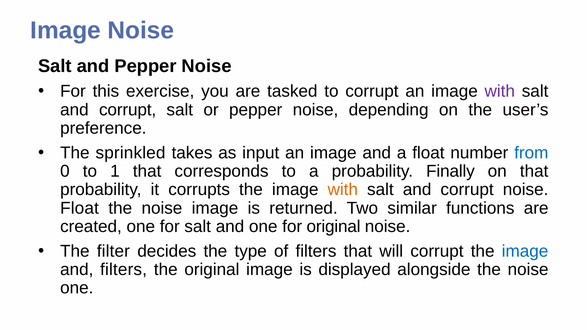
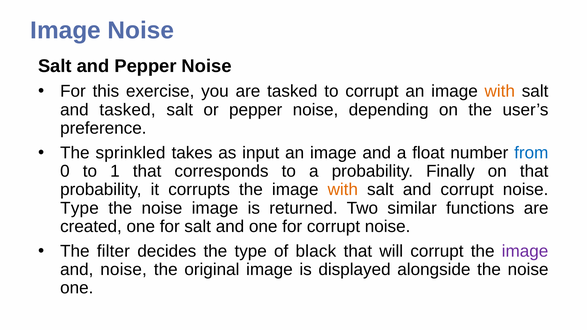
with at (500, 91) colour: purple -> orange
corrupt at (128, 110): corrupt -> tasked
Float at (80, 208): Float -> Type
for original: original -> corrupt
of filters: filters -> black
image at (525, 251) colour: blue -> purple
and filters: filters -> noise
